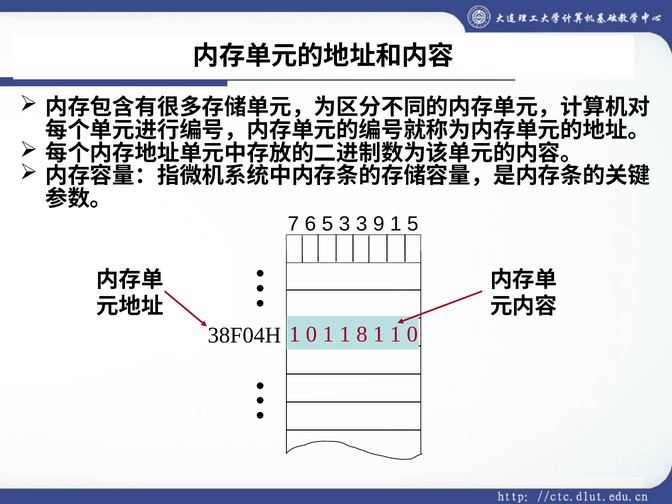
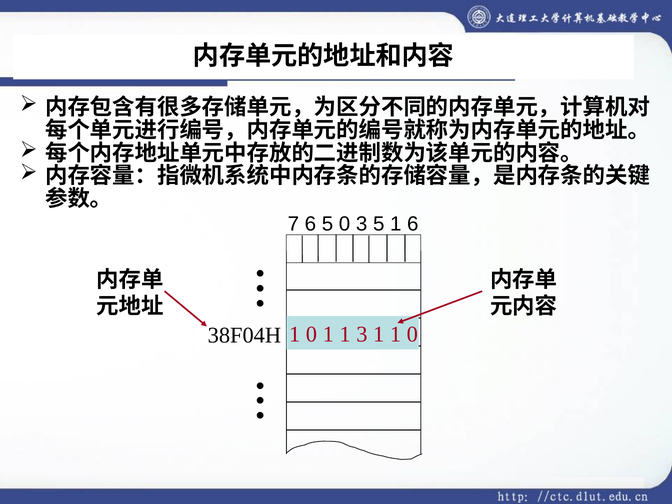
5 3: 3 -> 0
3 9: 9 -> 5
1 5: 5 -> 6
1 8: 8 -> 3
